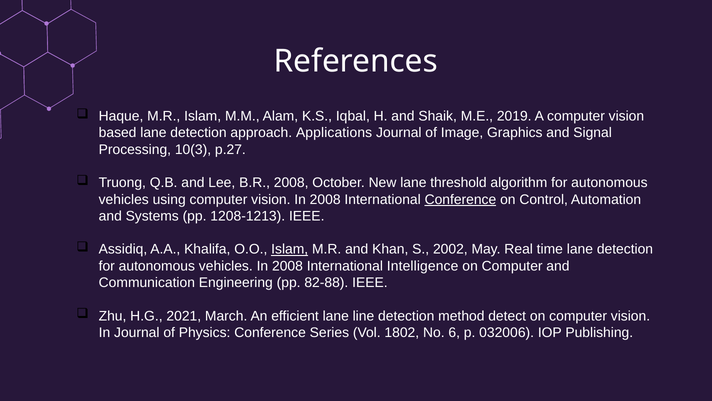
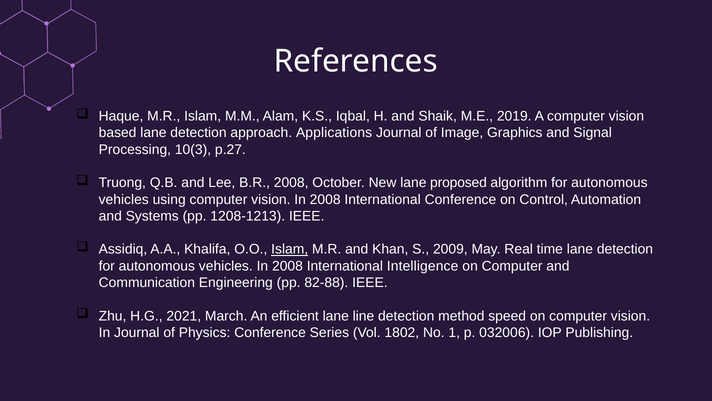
threshold: threshold -> proposed
Conference at (460, 199) underline: present -> none
2002: 2002 -> 2009
detect: detect -> speed
6: 6 -> 1
